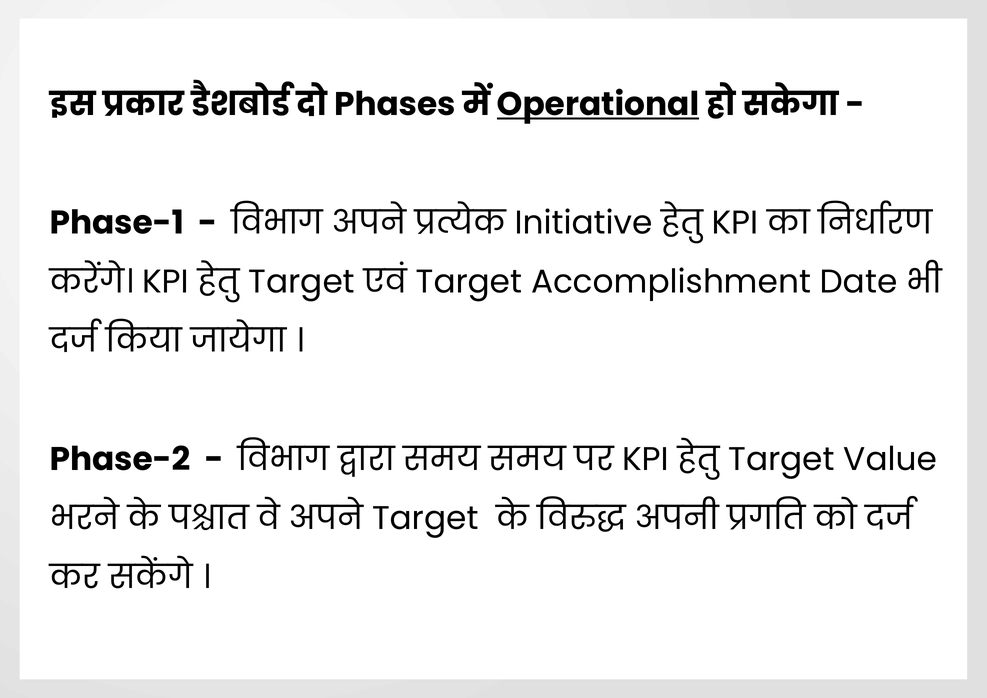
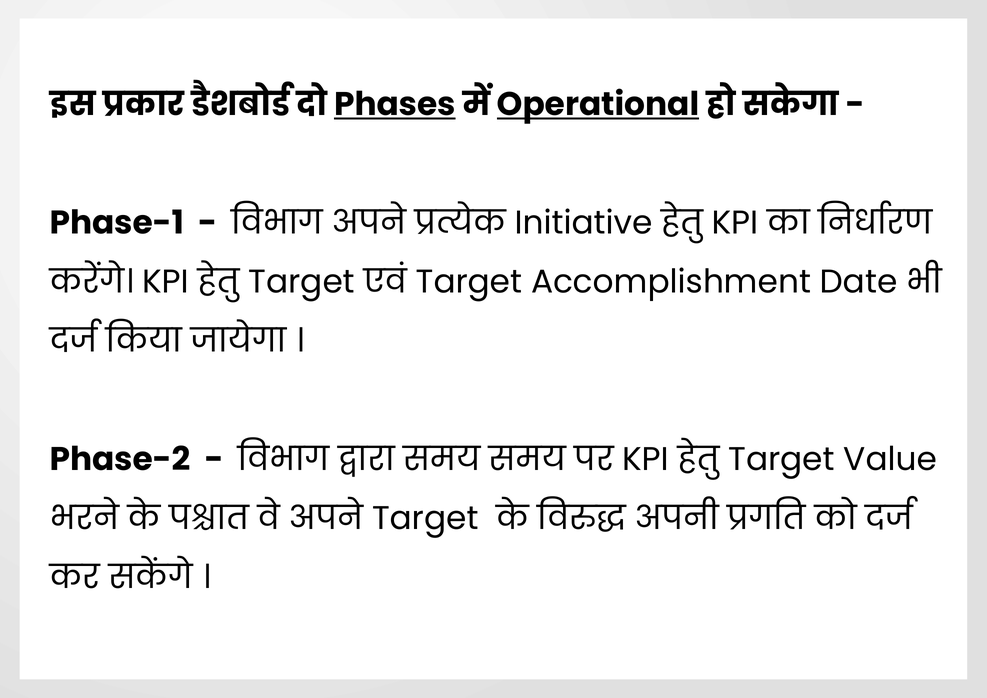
Phases underline: none -> present
